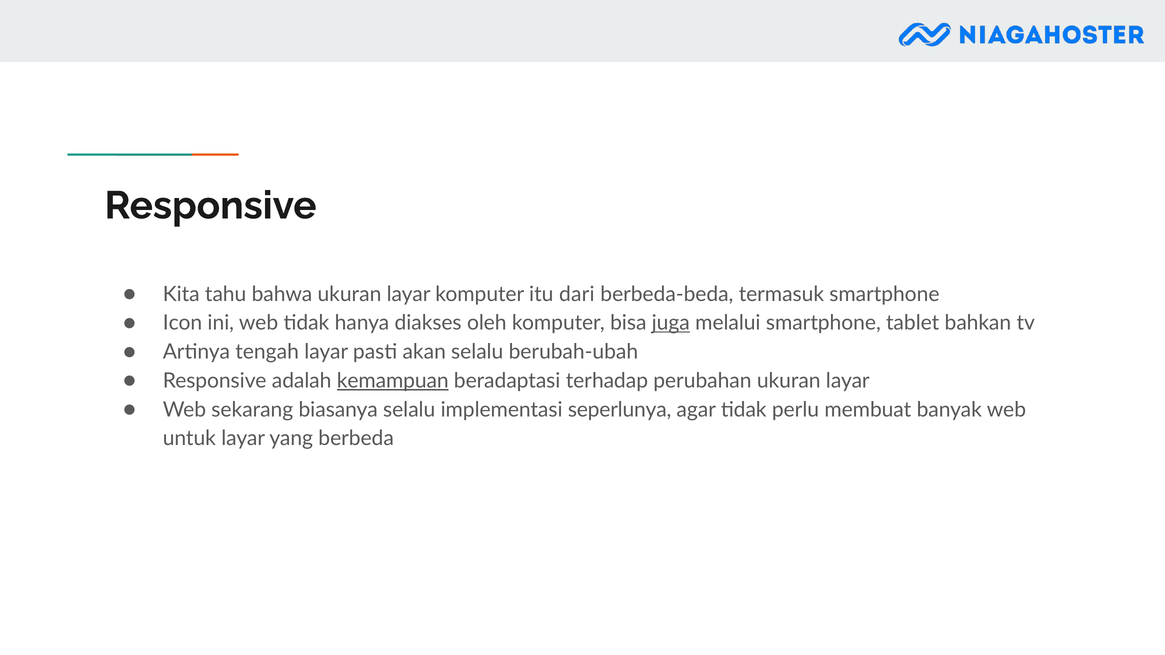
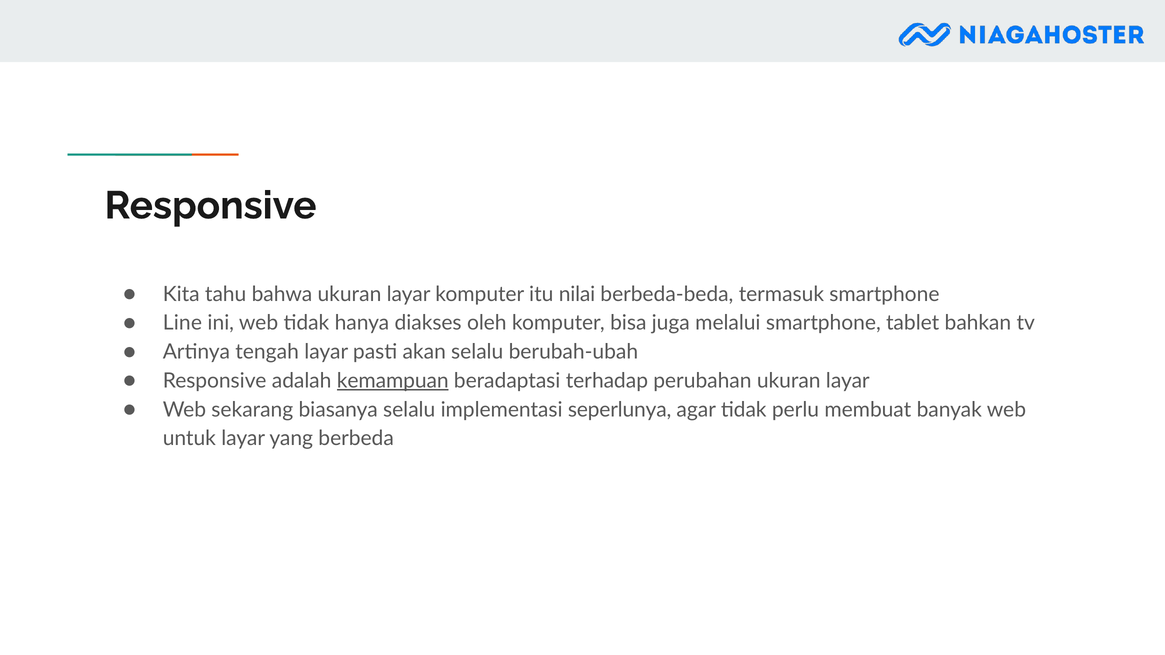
dari: dari -> nilai
Icon: Icon -> Line
juga underline: present -> none
